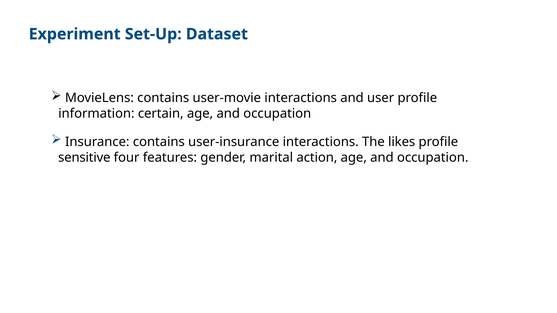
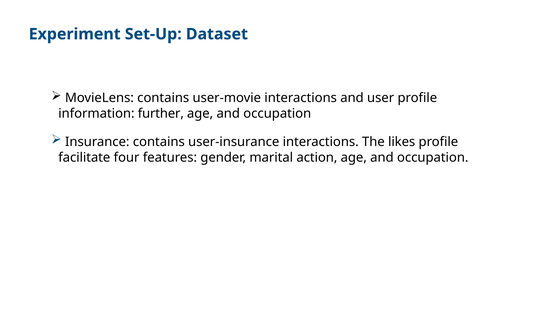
certain: certain -> further
sensitive: sensitive -> facilitate
